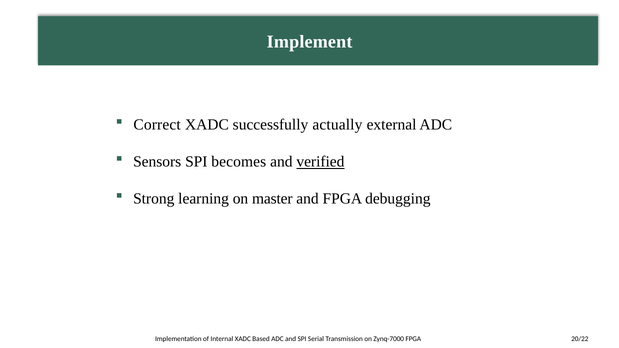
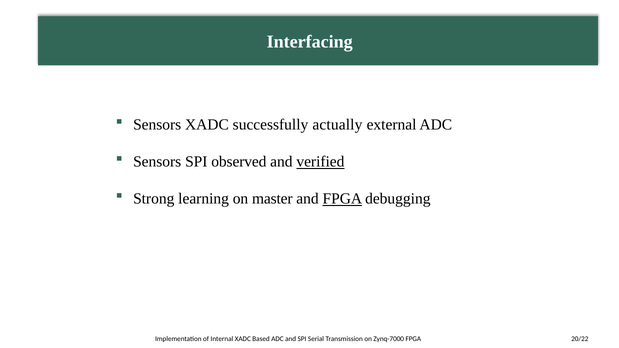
Implement: Implement -> Interfacing
Correct at (157, 125): Correct -> Sensors
becomes: becomes -> observed
FPGA at (342, 199) underline: none -> present
